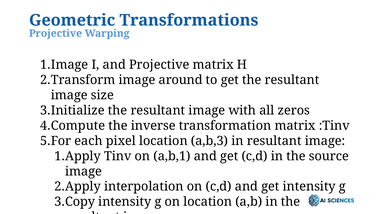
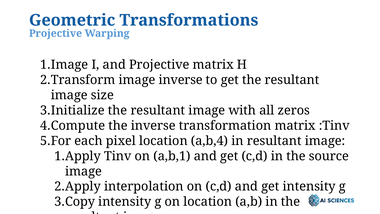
image around: around -> inverse
a,b,3: a,b,3 -> a,b,4
